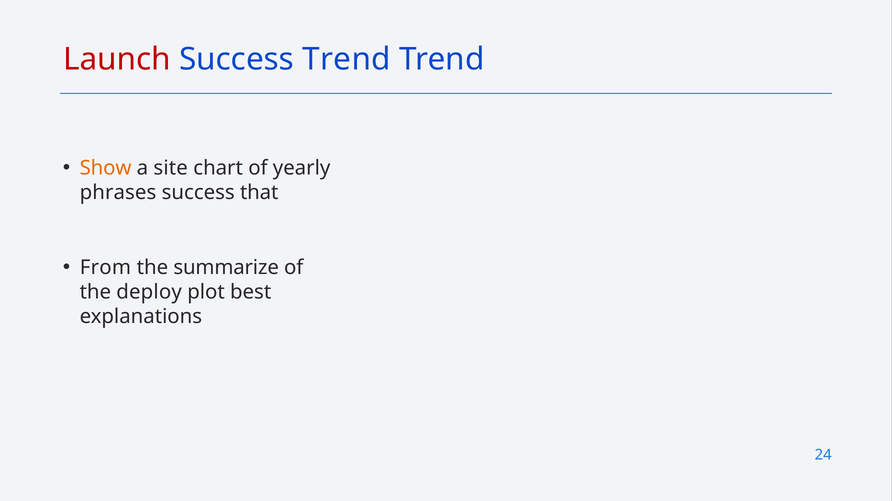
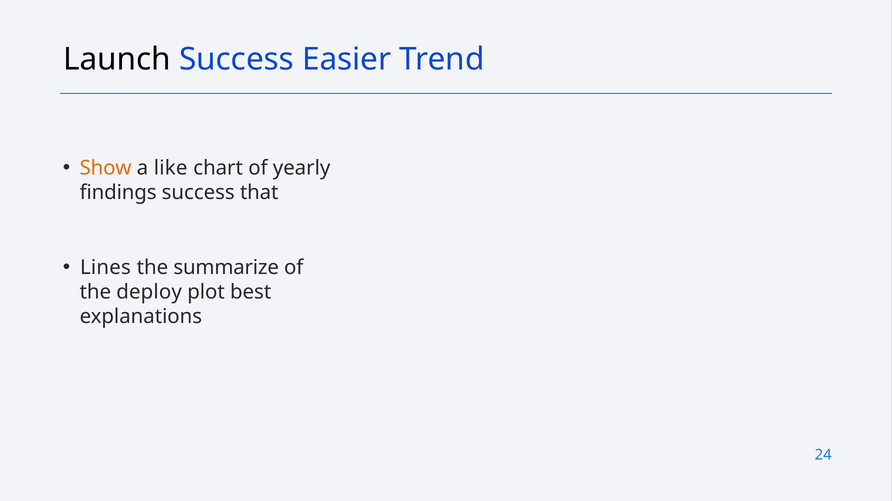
Launch colour: red -> black
Success Trend: Trend -> Easier
site: site -> like
phrases: phrases -> findings
From: From -> Lines
